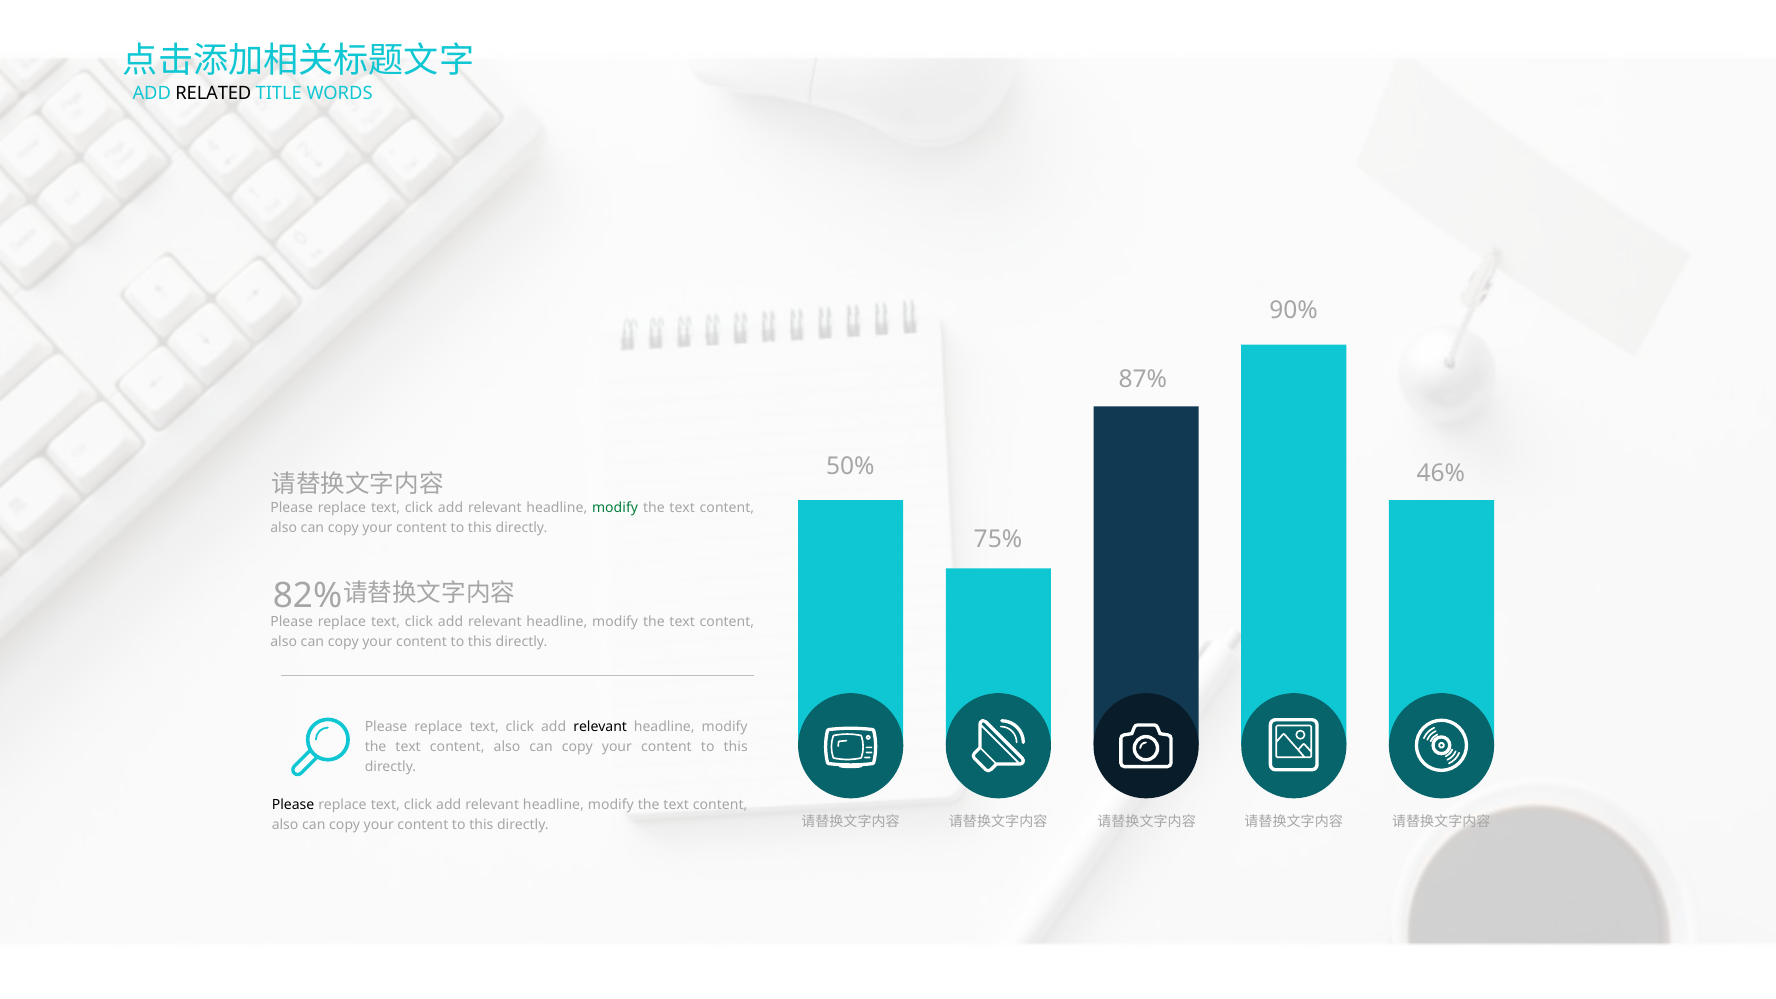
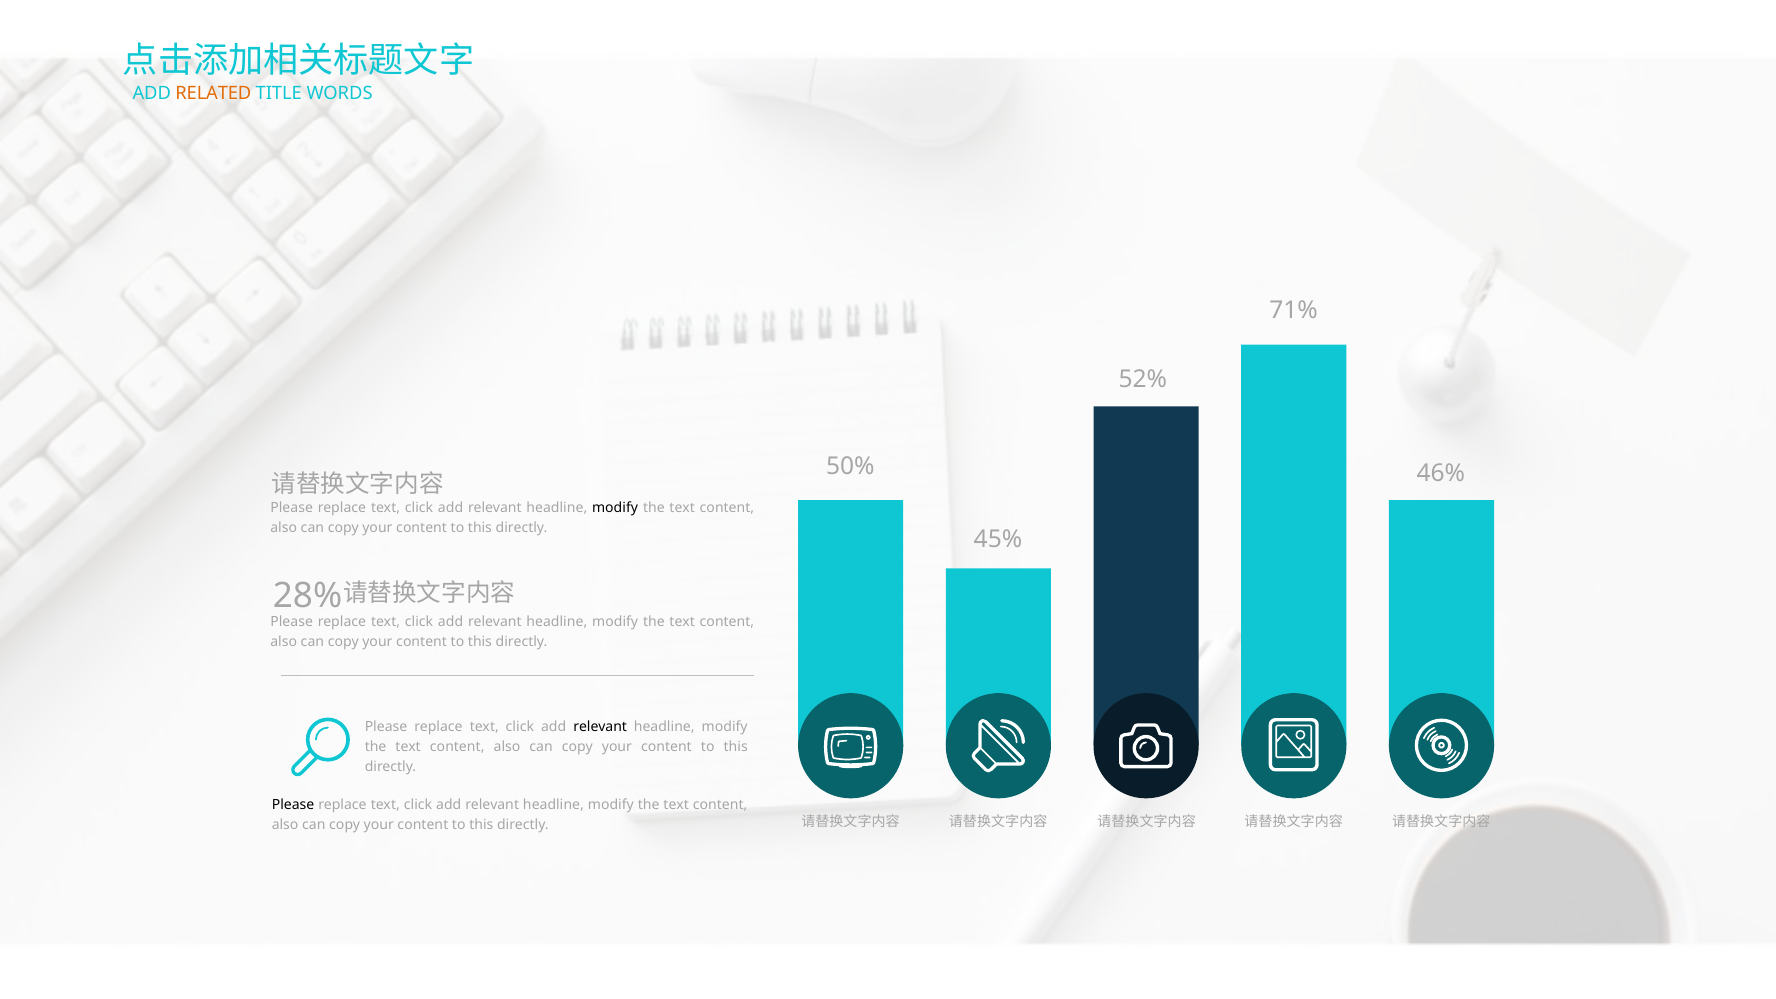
RELATED colour: black -> orange
90%: 90% -> 71%
87%: 87% -> 52%
modify at (615, 508) colour: green -> black
75%: 75% -> 45%
82%: 82% -> 28%
